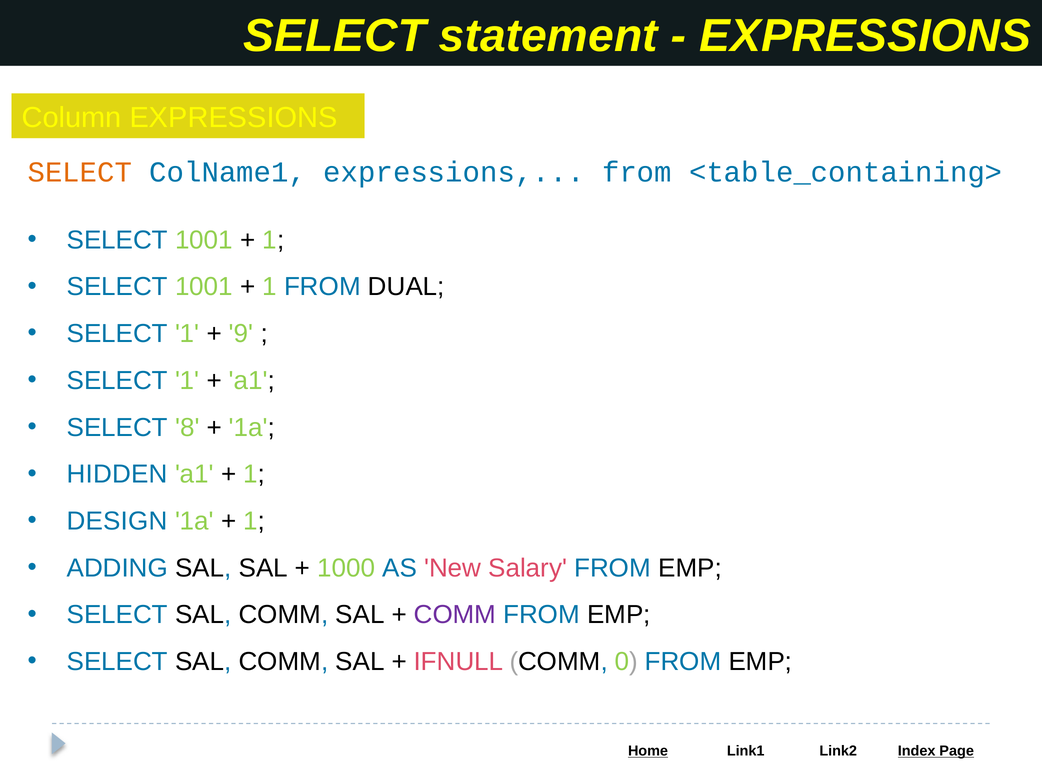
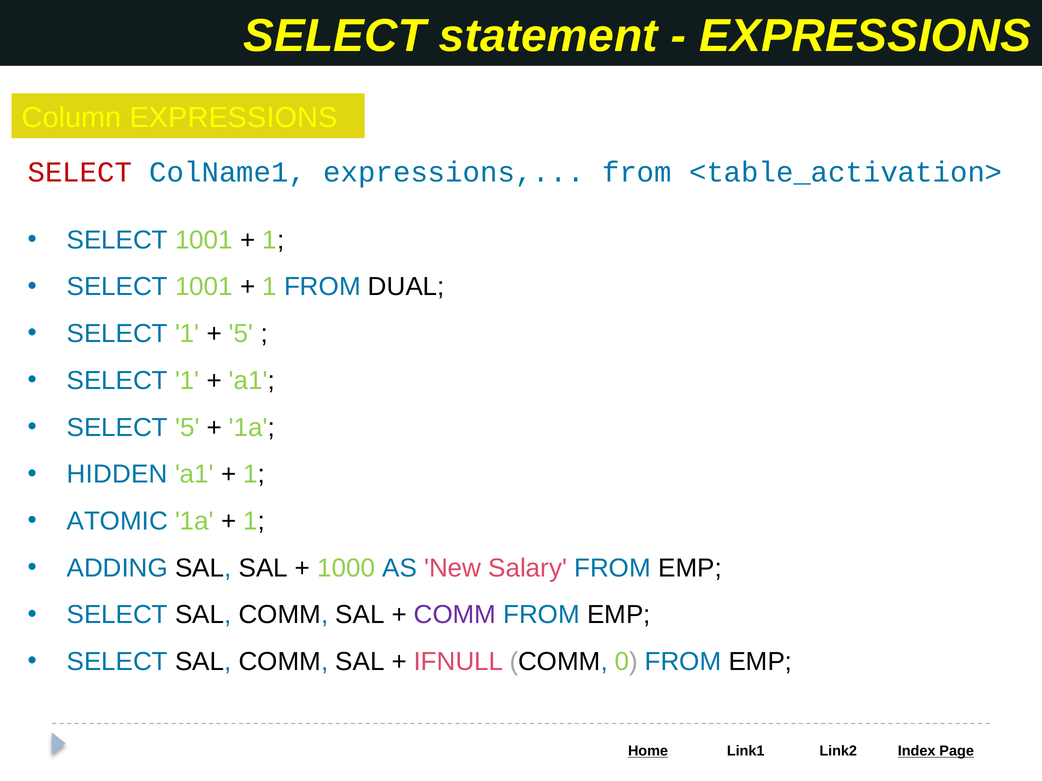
SELECT at (80, 172) colour: orange -> red
<table_containing>: <table_containing> -> <table_activation>
9 at (241, 334): 9 -> 5
SELECT 8: 8 -> 5
DESIGN: DESIGN -> ATOMIC
